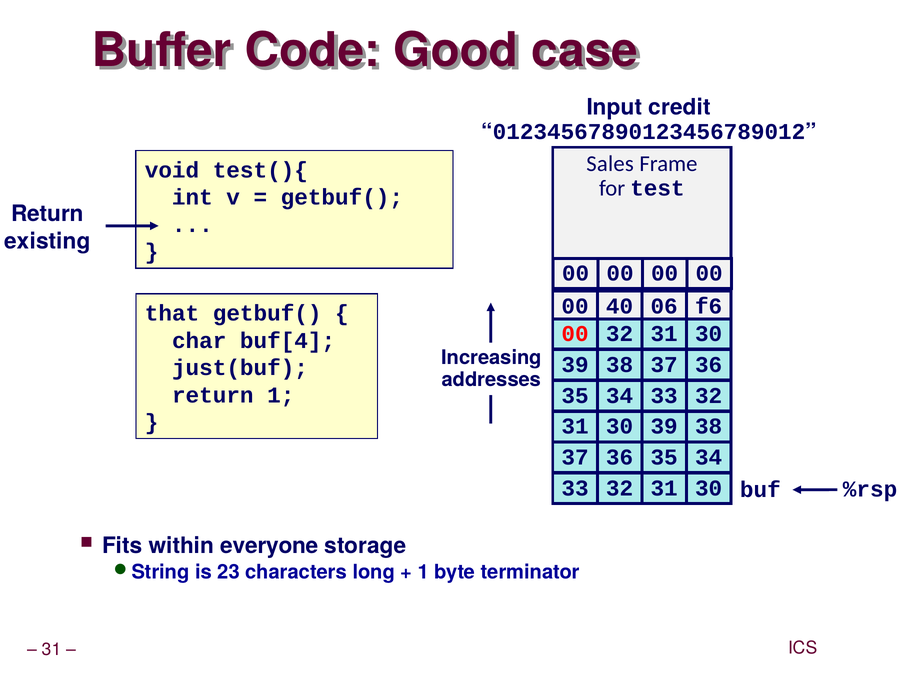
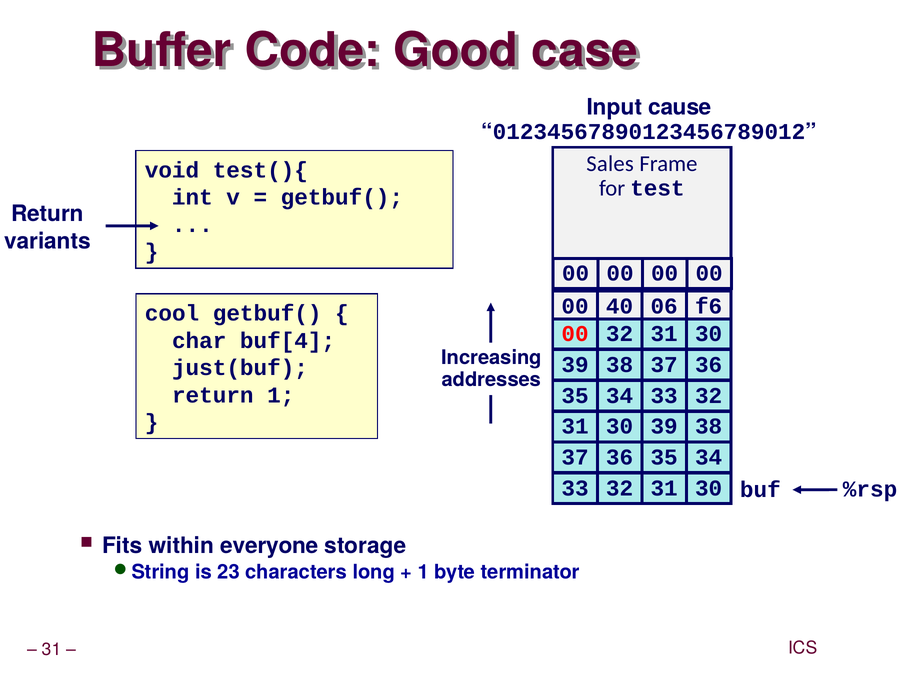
credit: credit -> cause
existing: existing -> variants
that: that -> cool
